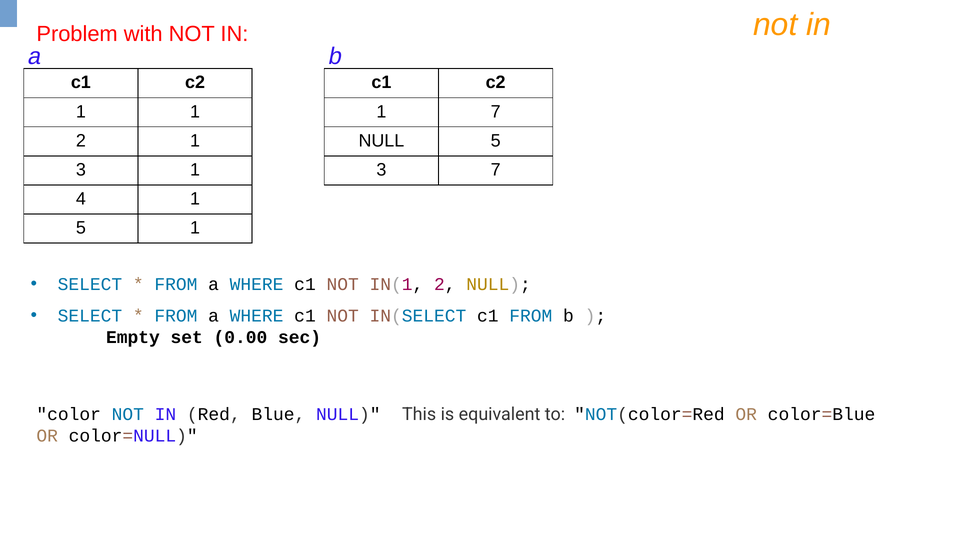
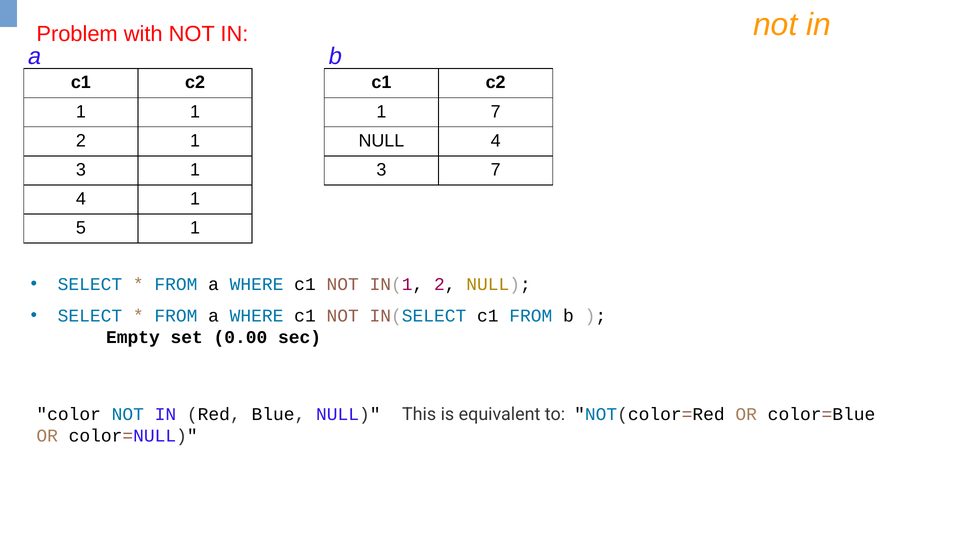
NULL 5: 5 -> 4
